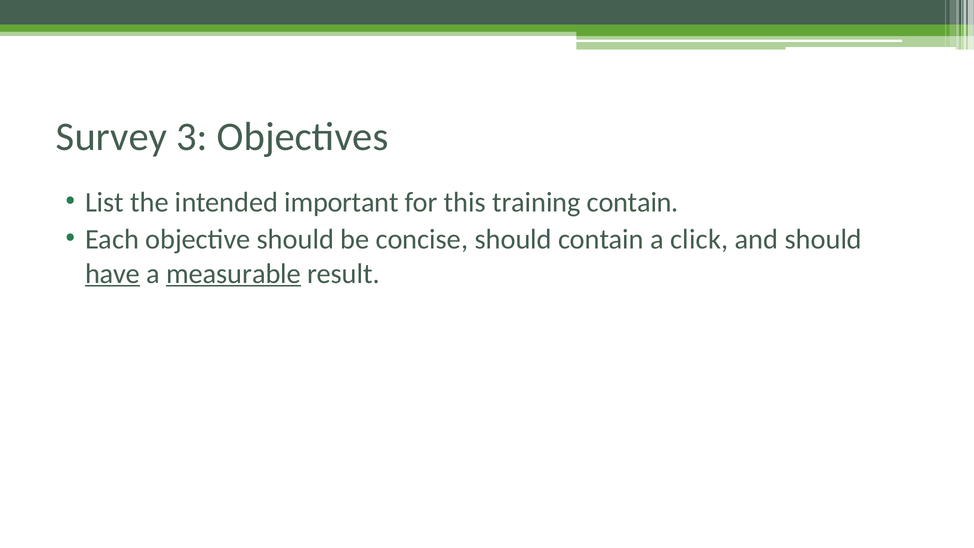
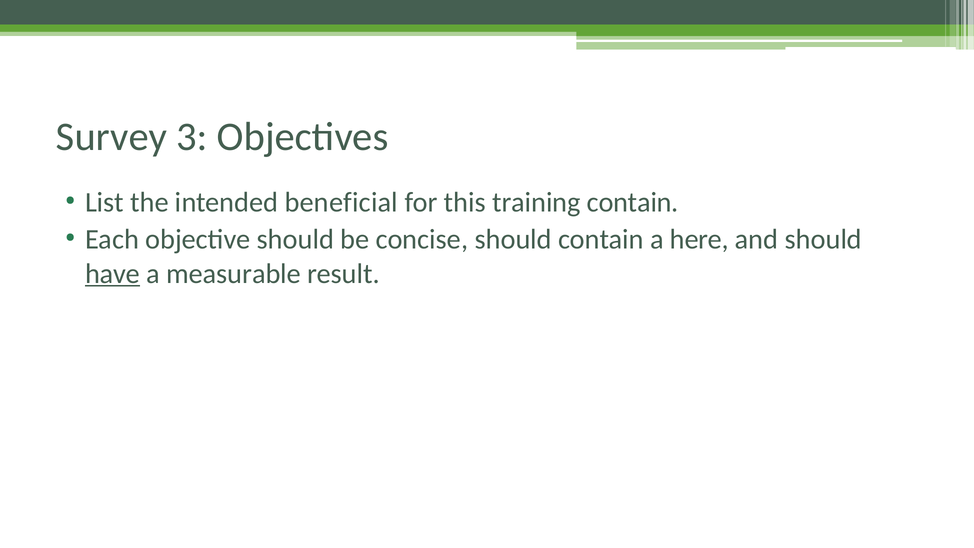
important: important -> beneficial
click: click -> here
measurable underline: present -> none
